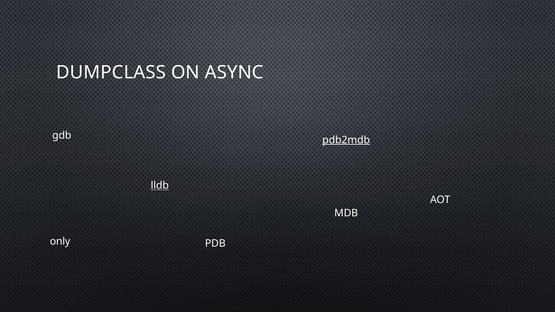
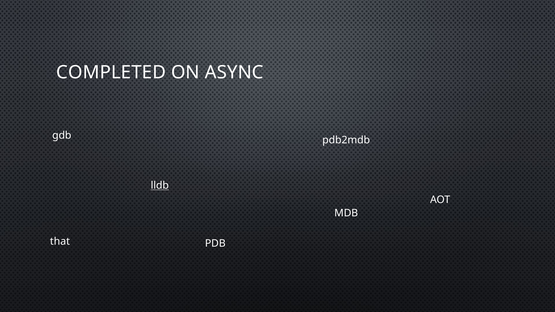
DUMPCLASS: DUMPCLASS -> COMPLETED
pdb2mdb underline: present -> none
only: only -> that
